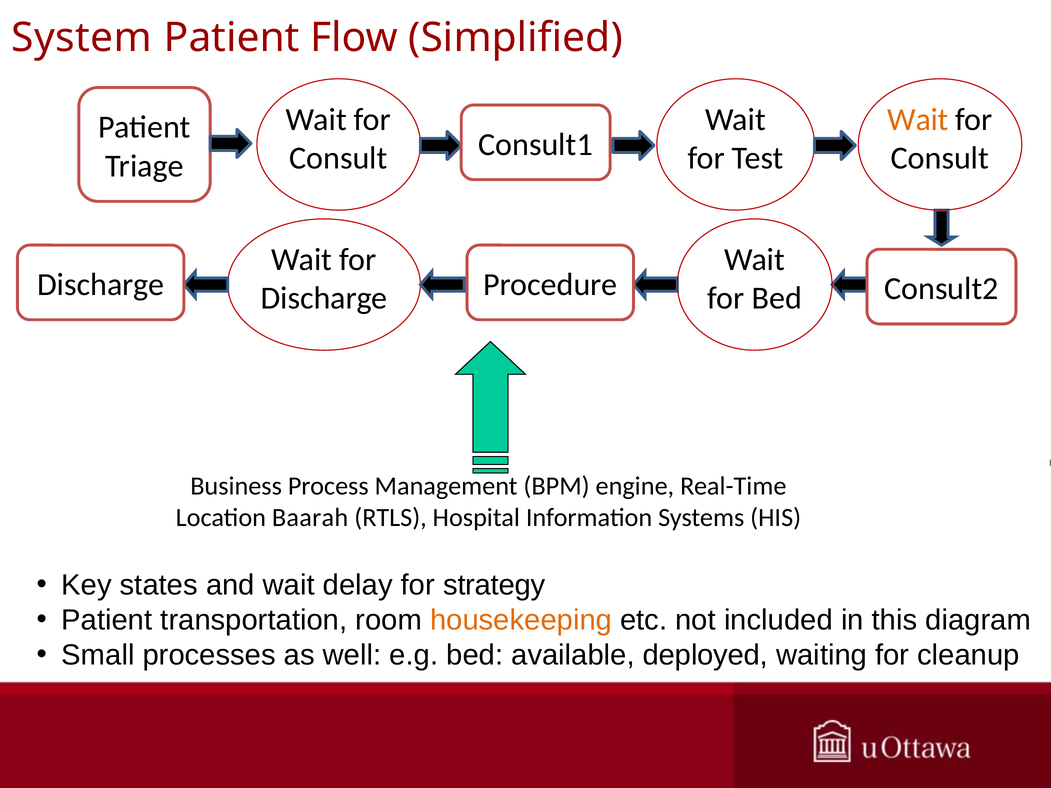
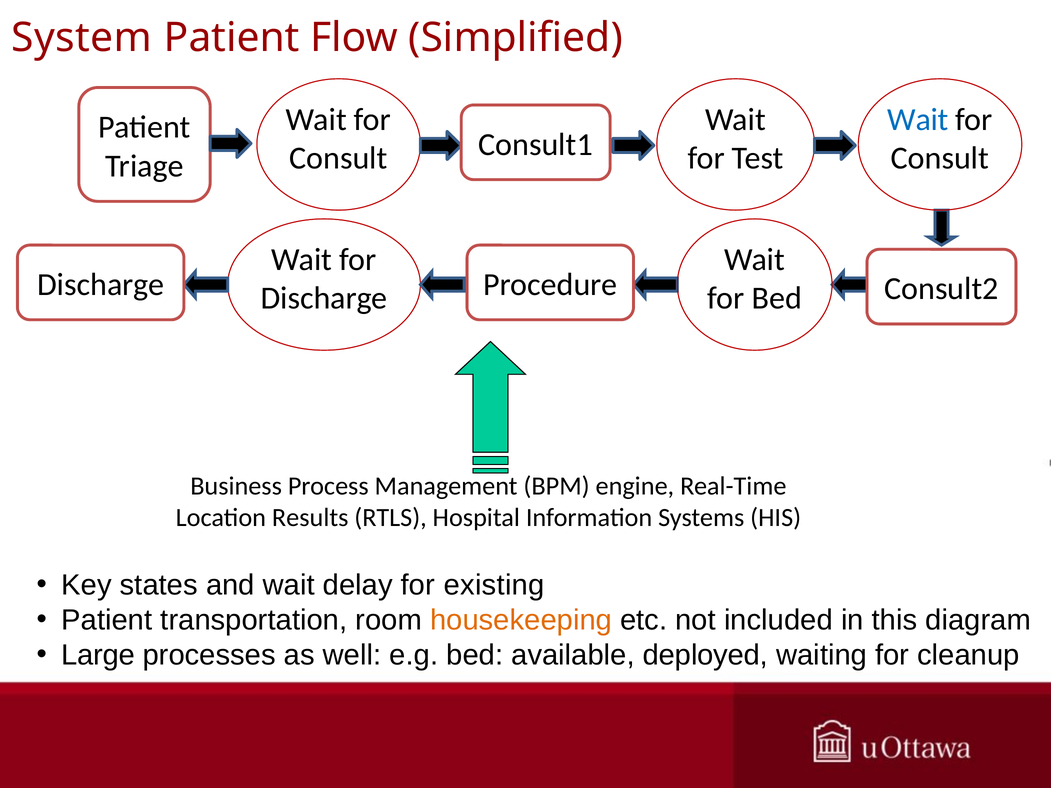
Wait at (918, 120) colour: orange -> blue
Baarah: Baarah -> Results
strategy: strategy -> existing
Small: Small -> Large
